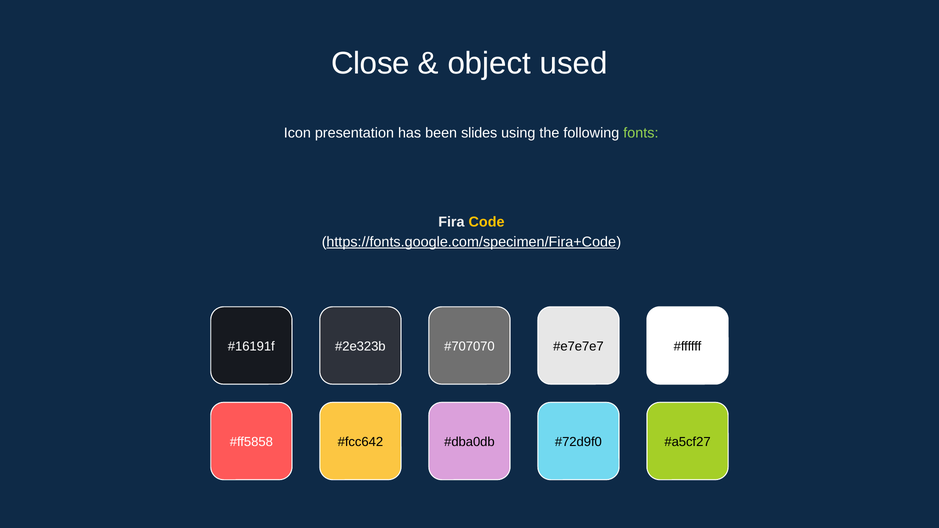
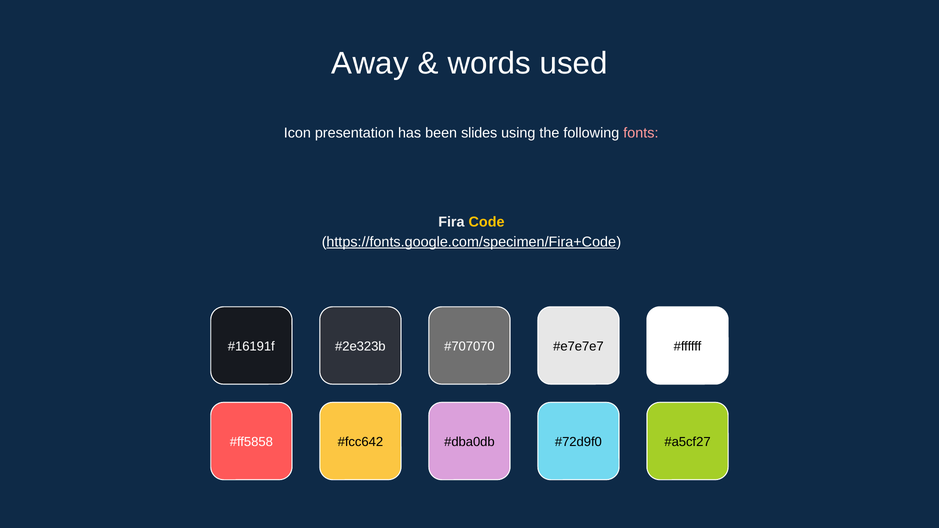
Close: Close -> Away
object: object -> words
fonts colour: light green -> pink
